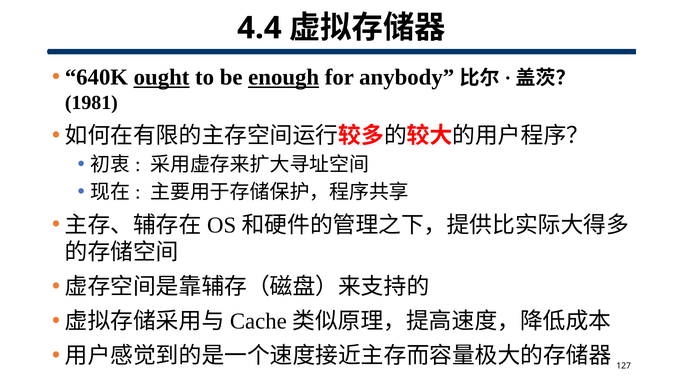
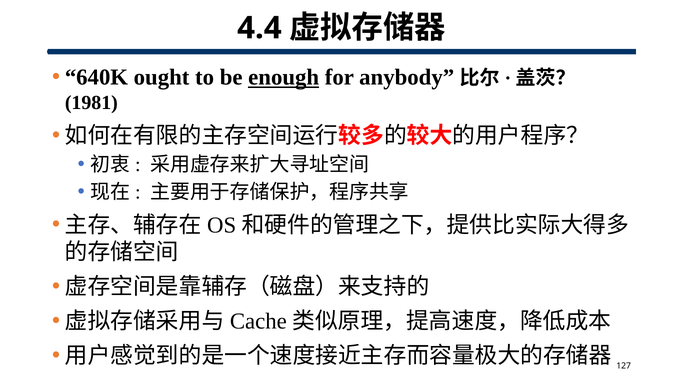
ought underline: present -> none
